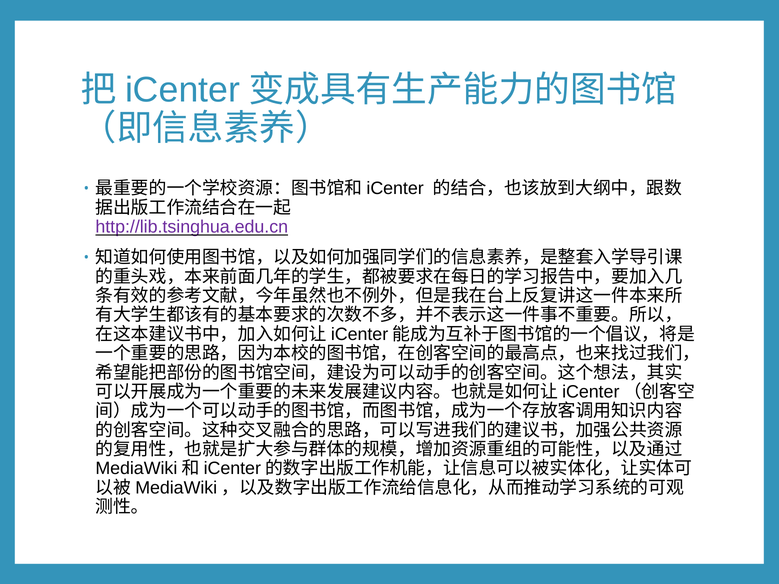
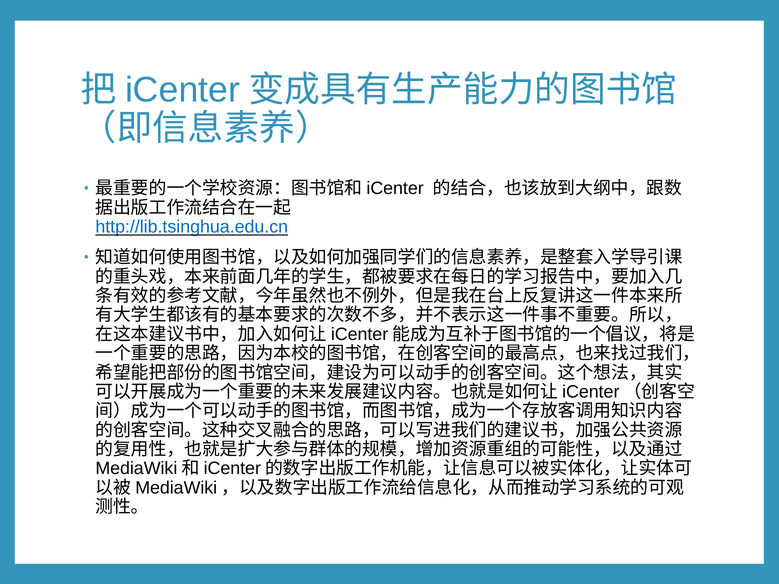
http://lib.tsinghua.edu.cn colour: purple -> blue
